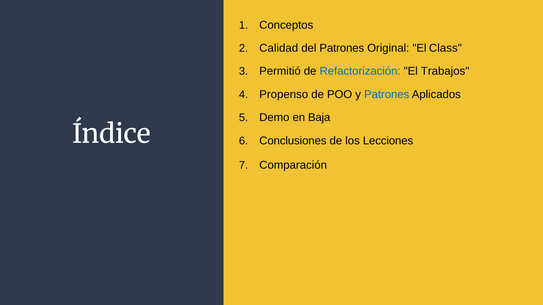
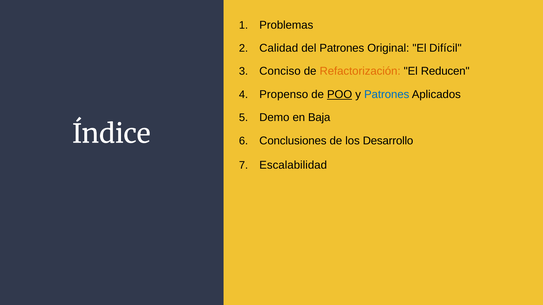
Conceptos: Conceptos -> Problemas
Class: Class -> Difícil
Permitió: Permitió -> Conciso
Refactorización colour: blue -> orange
Trabajos: Trabajos -> Reducen
POO underline: none -> present
Lecciones: Lecciones -> Desarrollo
Comparación: Comparación -> Escalabilidad
